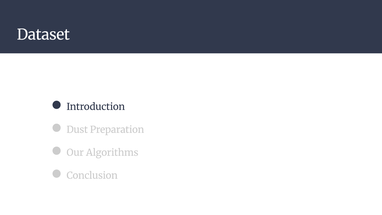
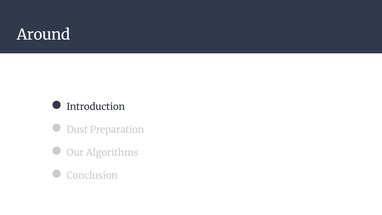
Dataset: Dataset -> Around
